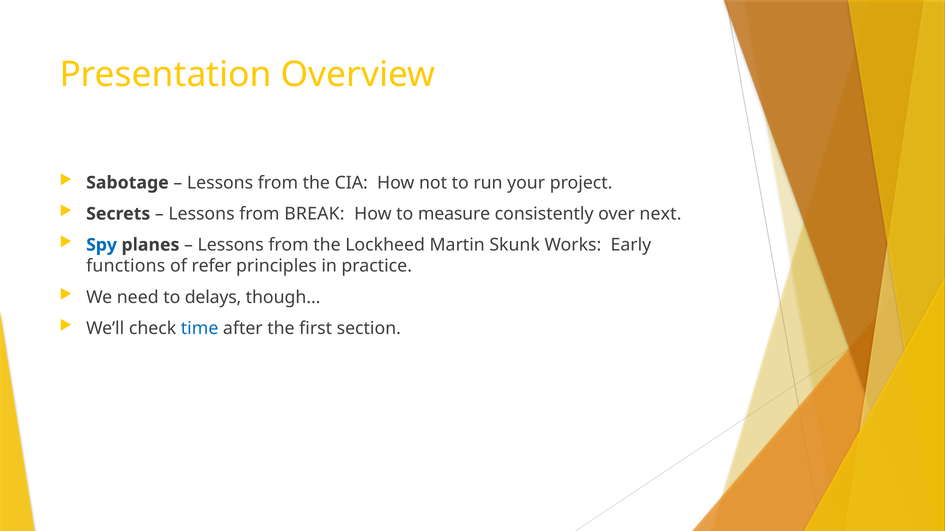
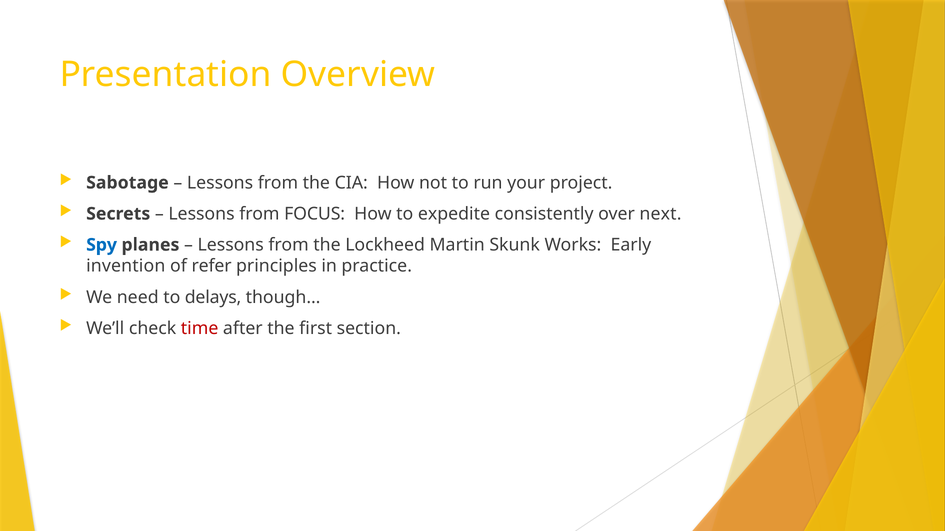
BREAK: BREAK -> FOCUS
measure: measure -> expedite
functions: functions -> invention
time colour: blue -> red
